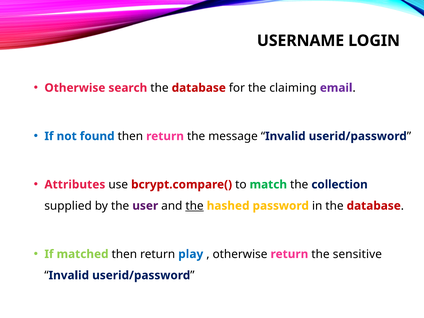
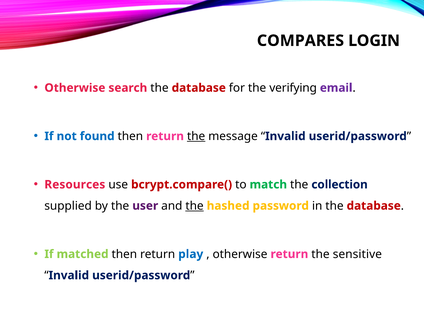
USERNAME: USERNAME -> COMPARES
claiming: claiming -> verifying
the at (196, 136) underline: none -> present
Attributes: Attributes -> Resources
